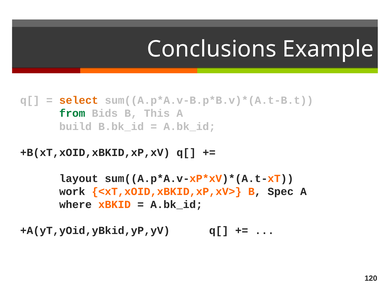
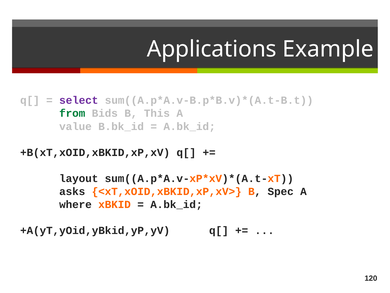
Conclusions: Conclusions -> Applications
select colour: orange -> purple
build: build -> value
work: work -> asks
